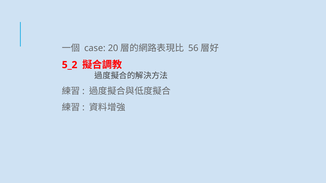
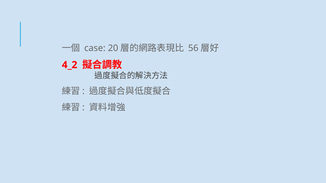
5_2: 5_2 -> 4_2
